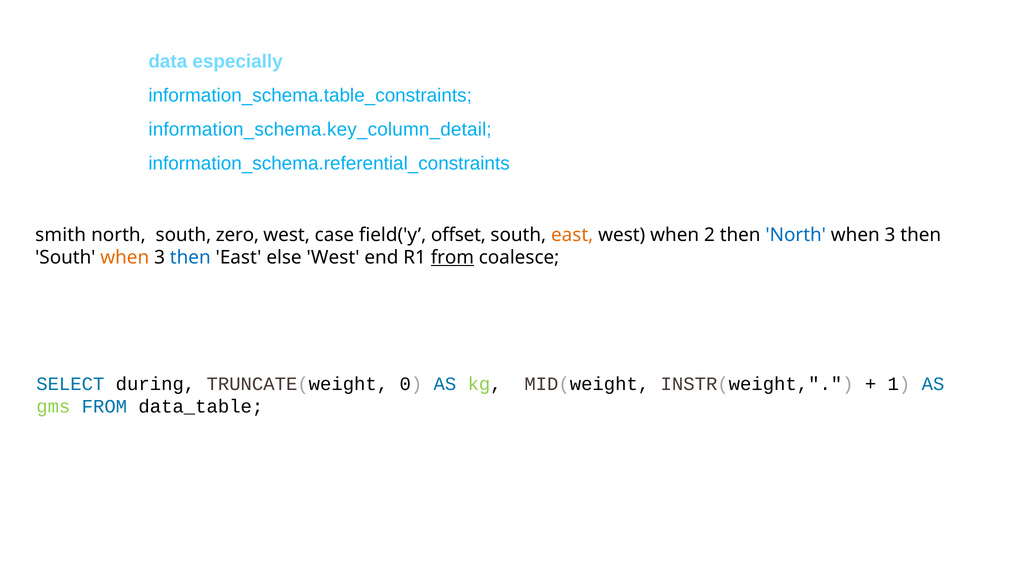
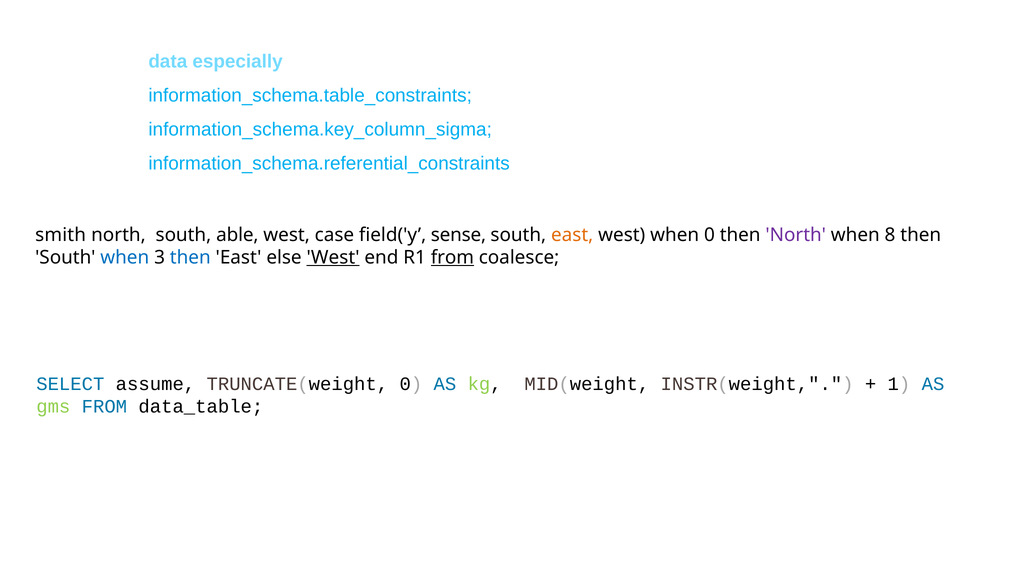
information_schema.key_column_detail: information_schema.key_column_detail -> information_schema.key_column_sigma
zero: zero -> able
offset: offset -> sense
when 2: 2 -> 0
North at (796, 235) colour: blue -> purple
3 at (890, 235): 3 -> 8
when at (125, 257) colour: orange -> blue
West at (333, 257) underline: none -> present
during: during -> assume
